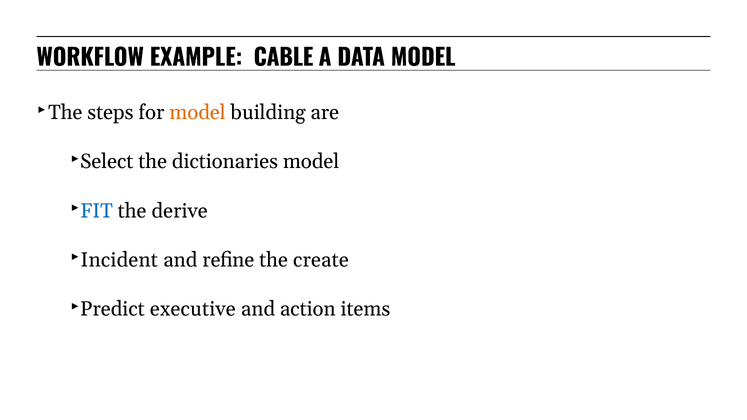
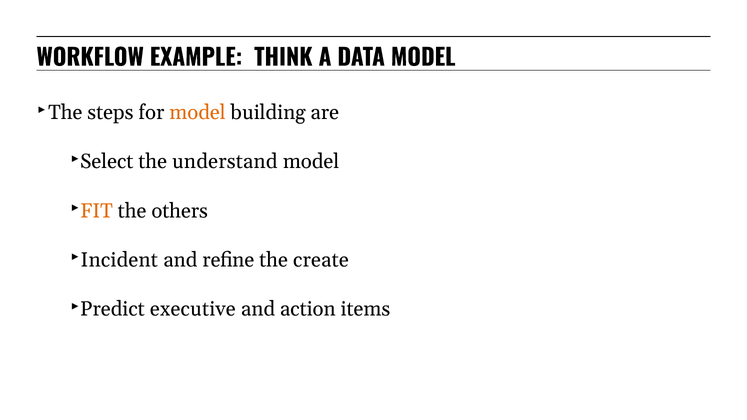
CABLE: CABLE -> THINK
dictionaries: dictionaries -> understand
FIT colour: blue -> orange
derive: derive -> others
